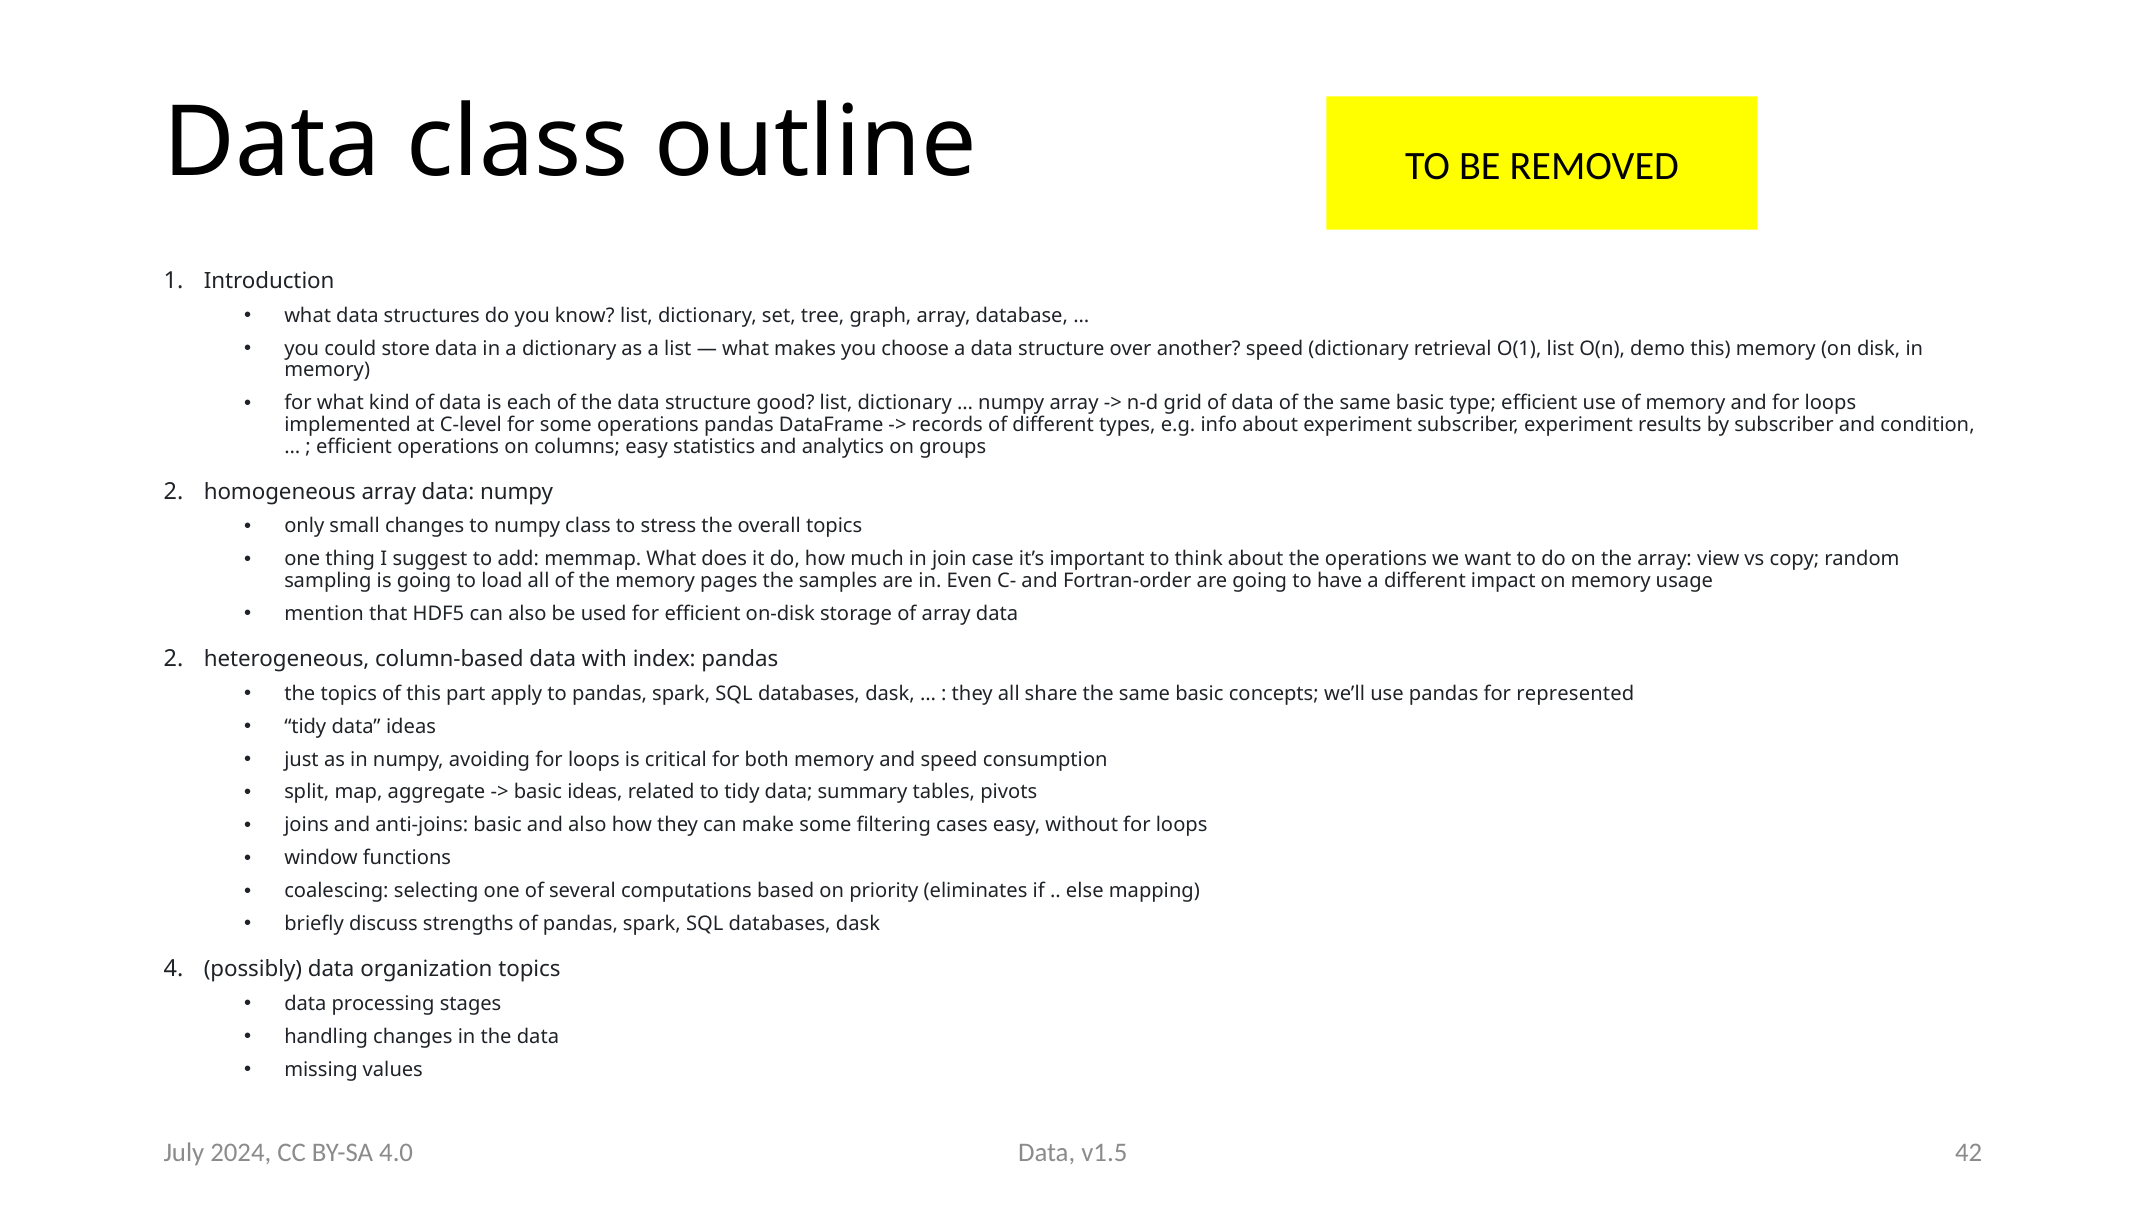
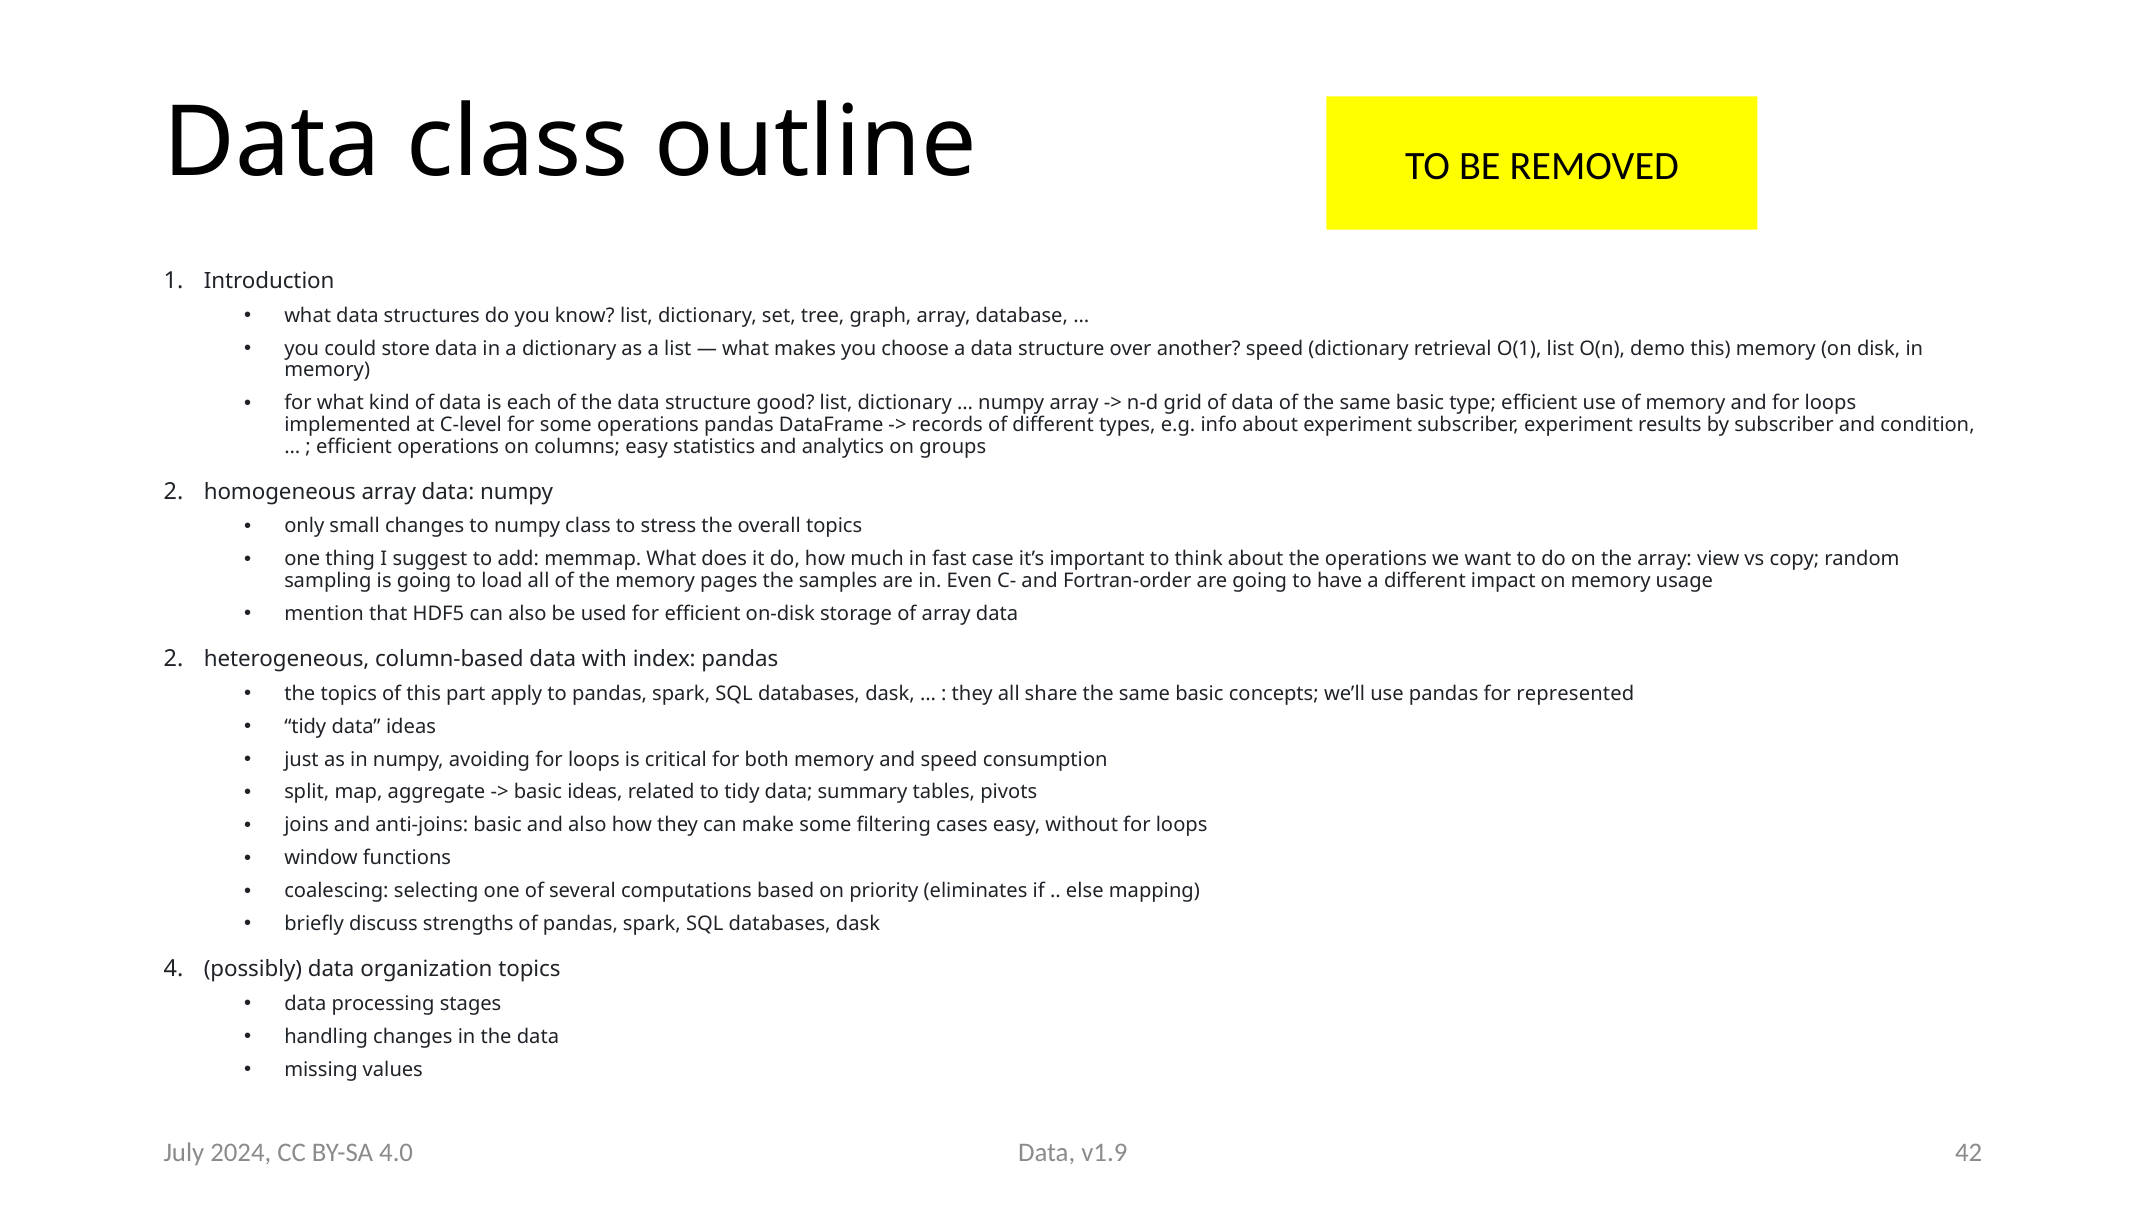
join: join -> fast
v1.5: v1.5 -> v1.9
